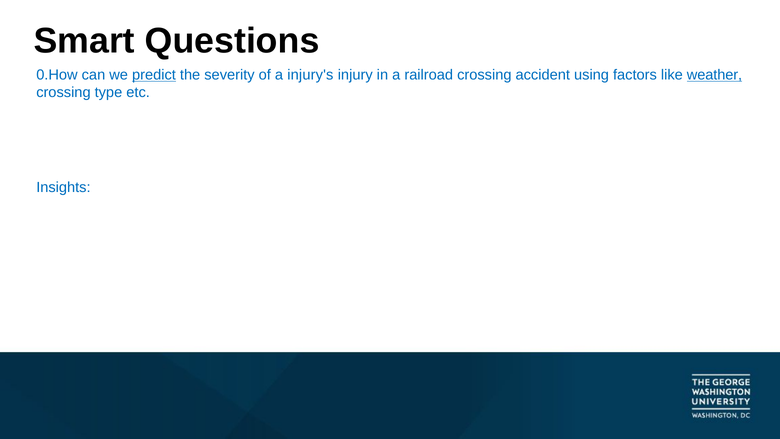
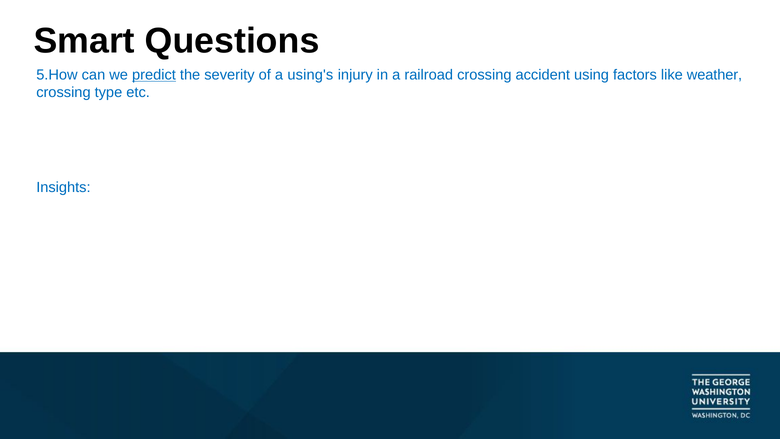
0.How: 0.How -> 5.How
injury's: injury's -> using's
weather underline: present -> none
